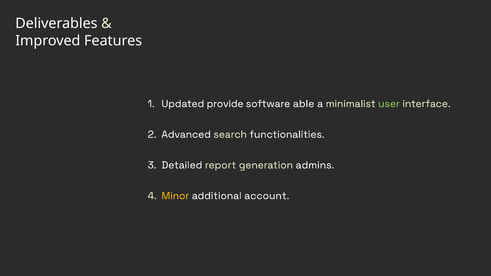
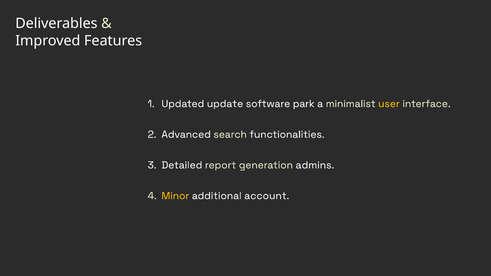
provide: provide -> update
able: able -> park
user colour: light green -> yellow
